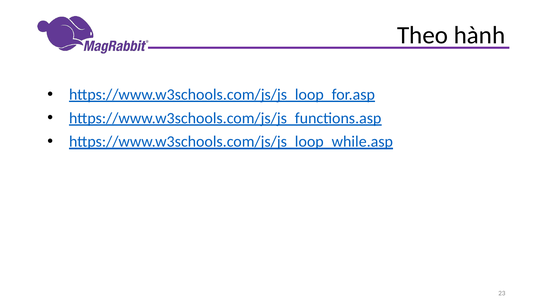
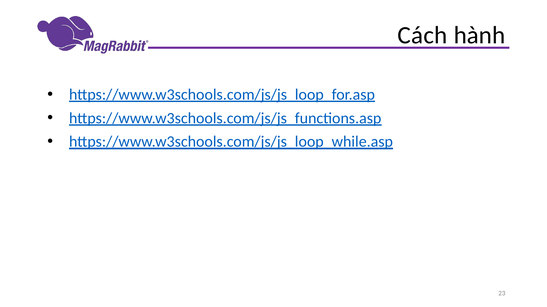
Theo: Theo -> Cách
